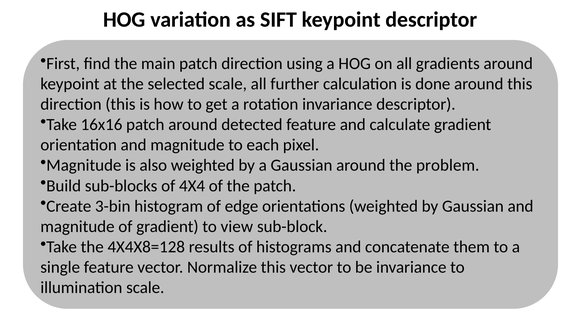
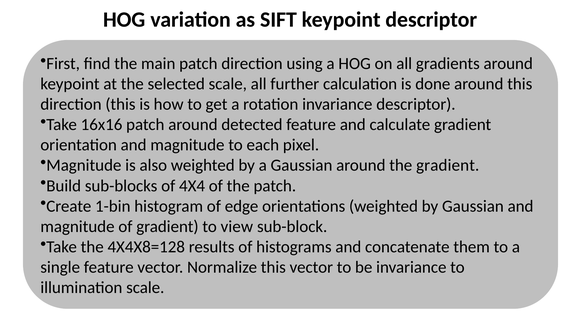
the problem: problem -> gradient
3-bin: 3-bin -> 1-bin
